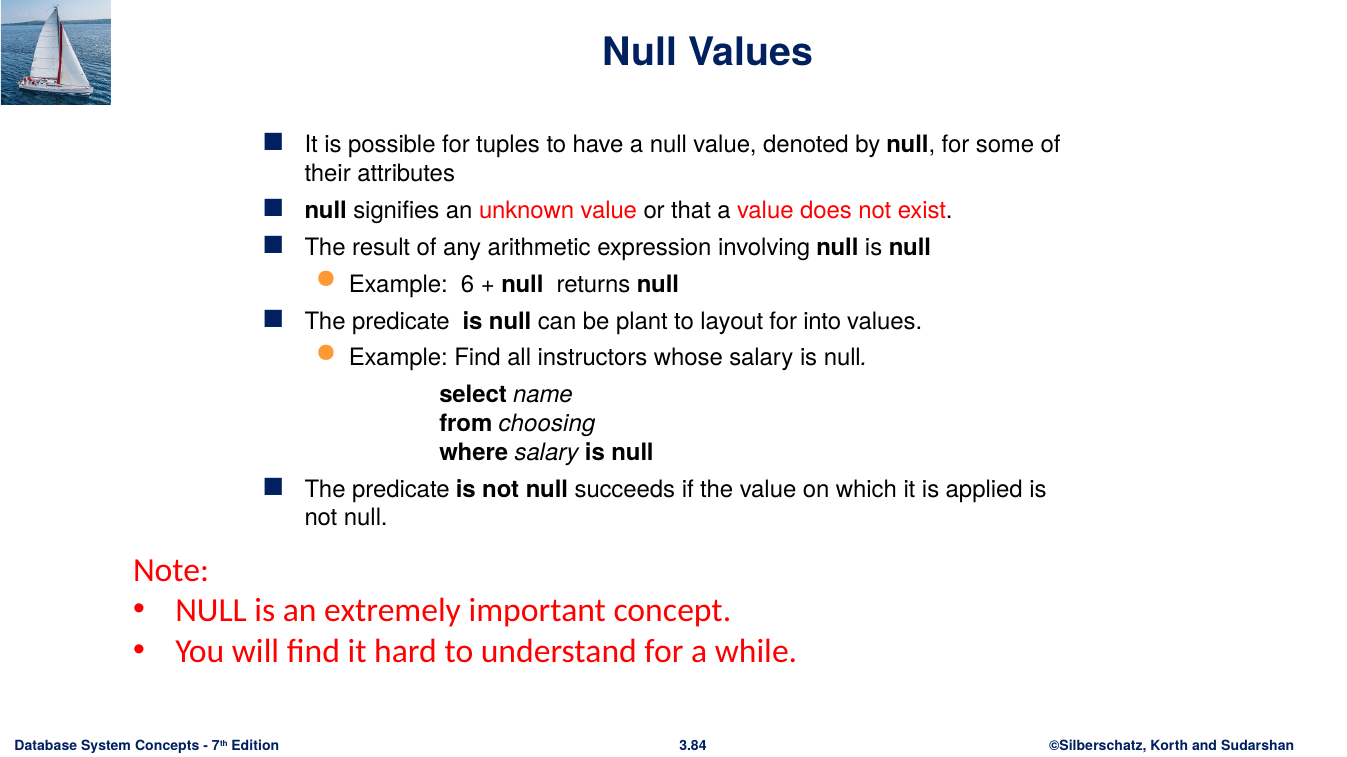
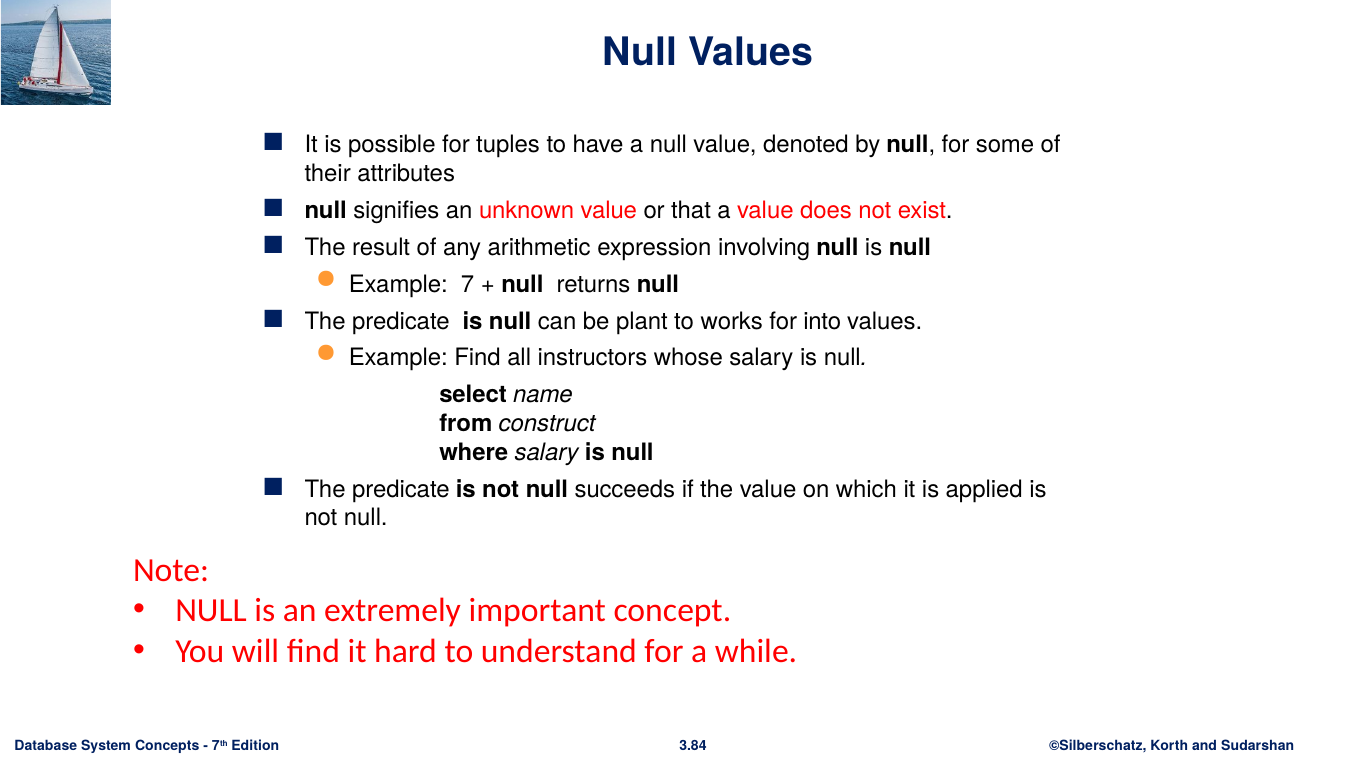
6: 6 -> 7
layout: layout -> works
choosing: choosing -> construct
